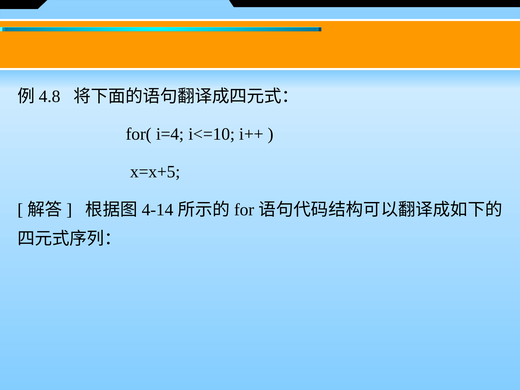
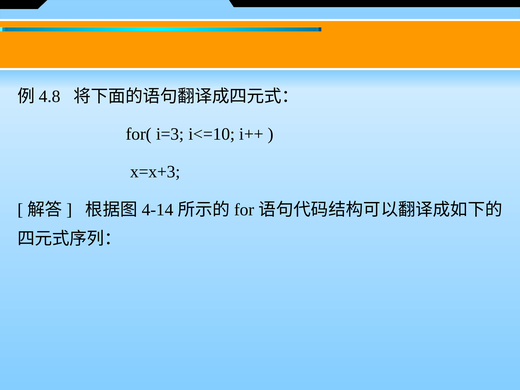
i=4: i=4 -> i=3
x=x+5: x=x+5 -> x=x+3
